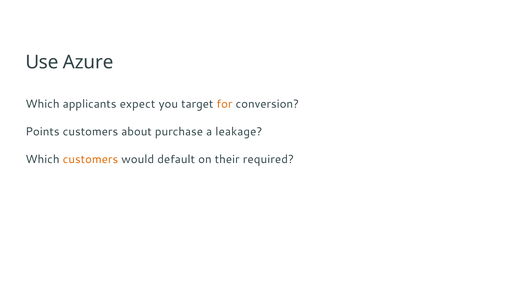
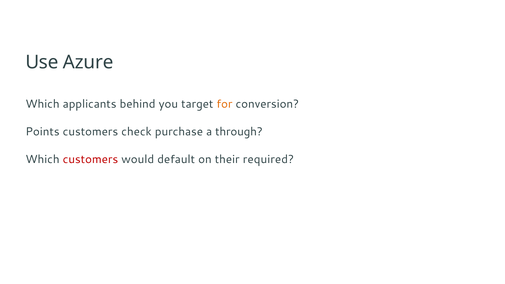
expect: expect -> behind
about: about -> check
leakage: leakage -> through
customers at (90, 160) colour: orange -> red
